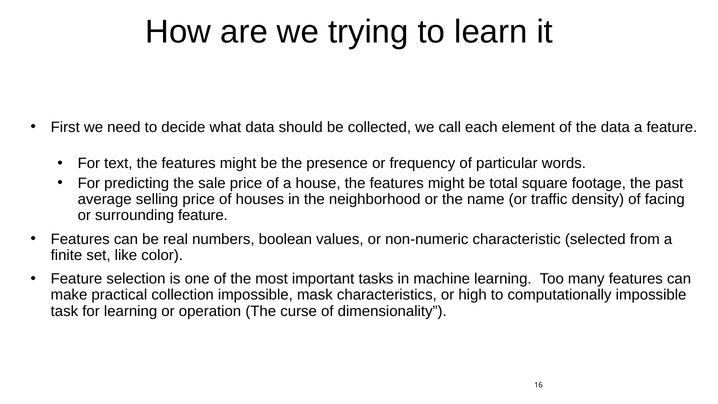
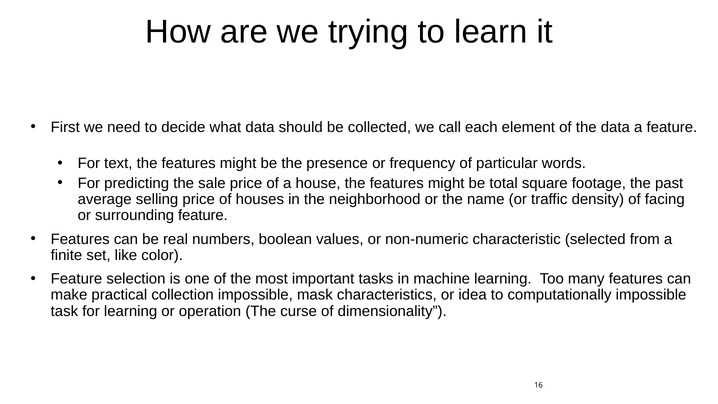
high: high -> idea
